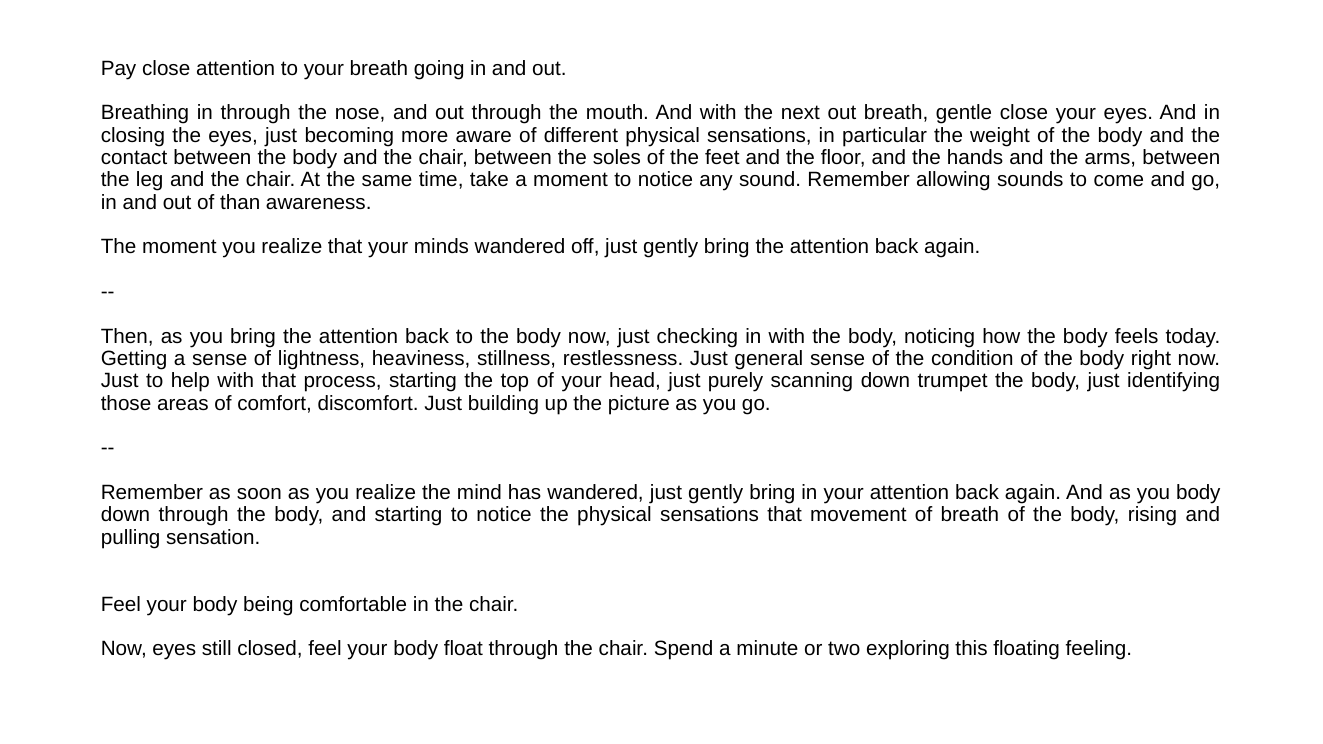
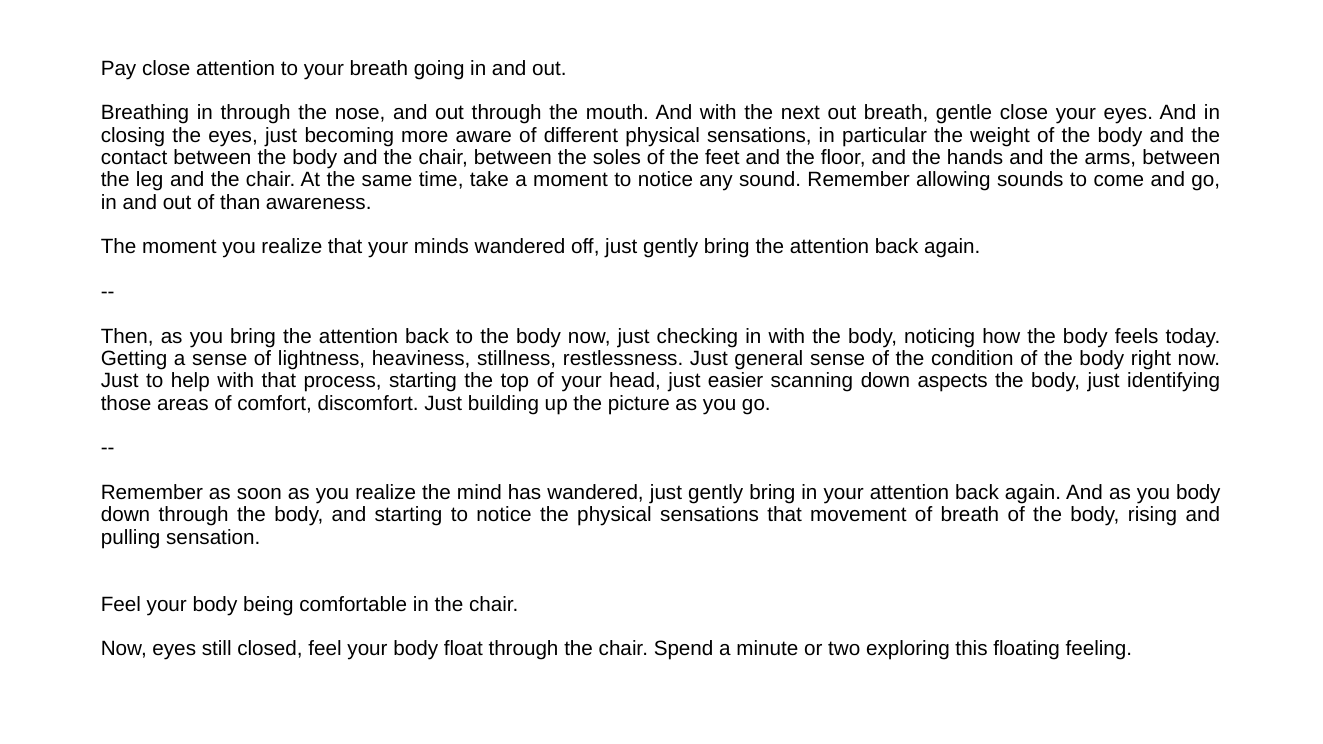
purely: purely -> easier
trumpet: trumpet -> aspects
